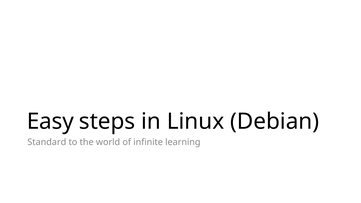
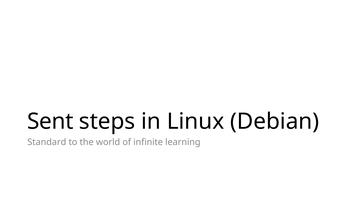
Easy: Easy -> Sent
